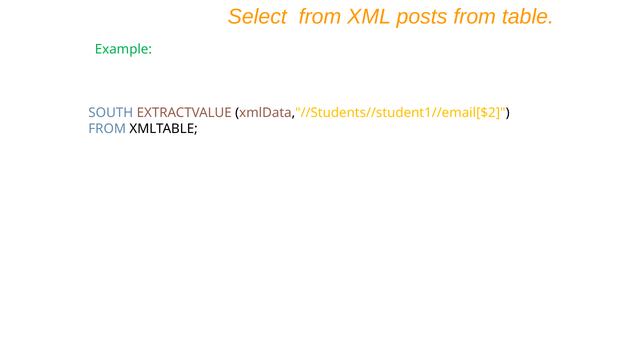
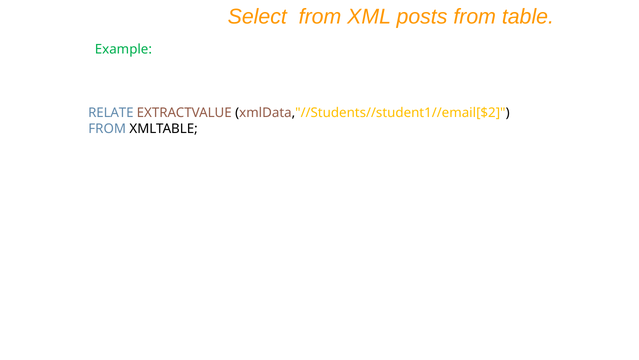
SOUTH: SOUTH -> RELATE
